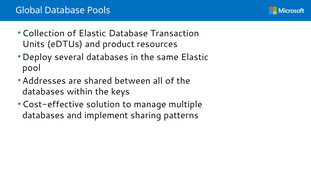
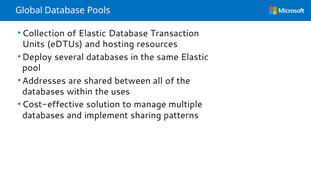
product: product -> hosting
keys: keys -> uses
